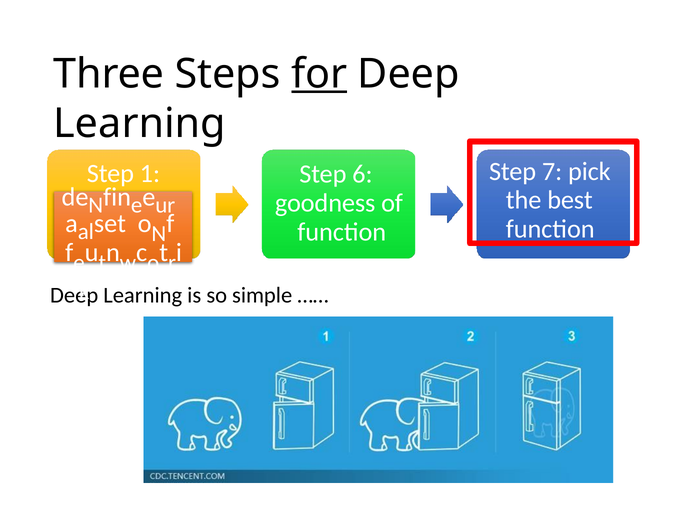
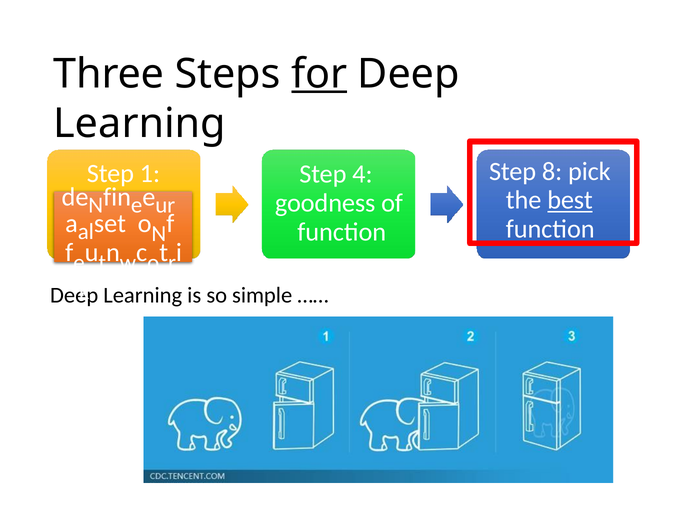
7: 7 -> 8
6: 6 -> 4
best underline: none -> present
